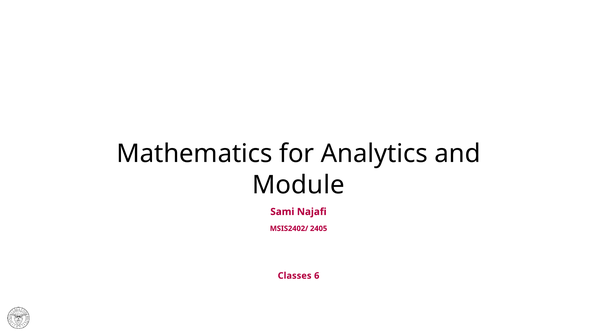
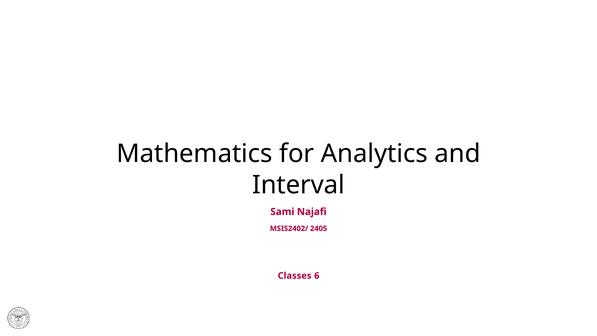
Module: Module -> Interval
